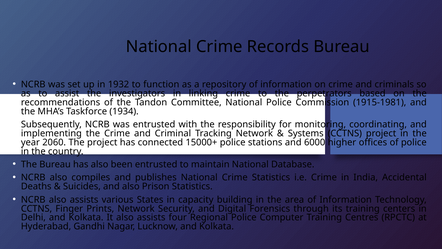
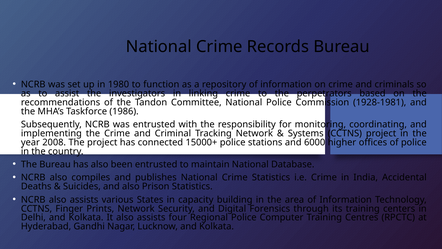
1932: 1932 -> 1980
1915-1981: 1915-1981 -> 1928-1981
1934: 1934 -> 1986
2060: 2060 -> 2008
